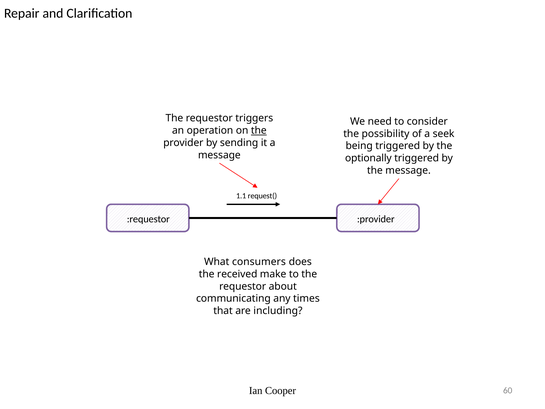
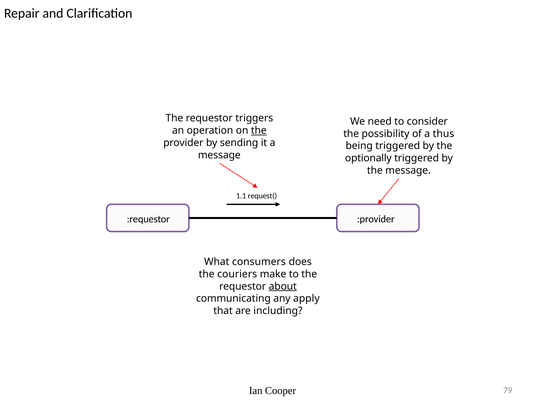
seek: seek -> thus
received: received -> couriers
about underline: none -> present
times: times -> apply
60: 60 -> 79
